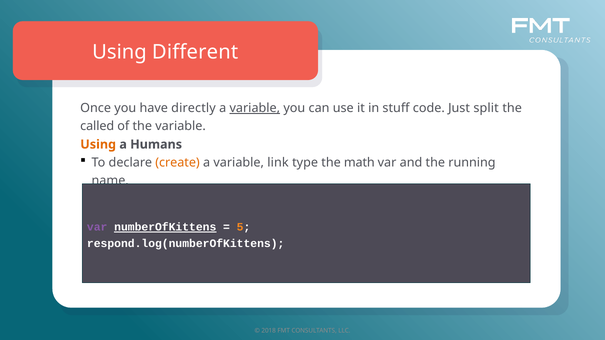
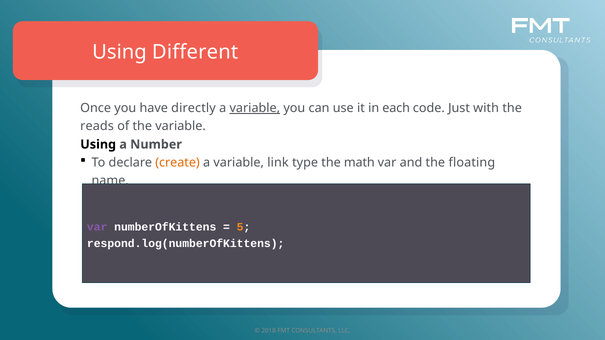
stuff: stuff -> each
split: split -> with
called: called -> reads
Using at (98, 145) colour: orange -> black
Humans: Humans -> Number
running: running -> floating
numberOfKittens underline: present -> none
